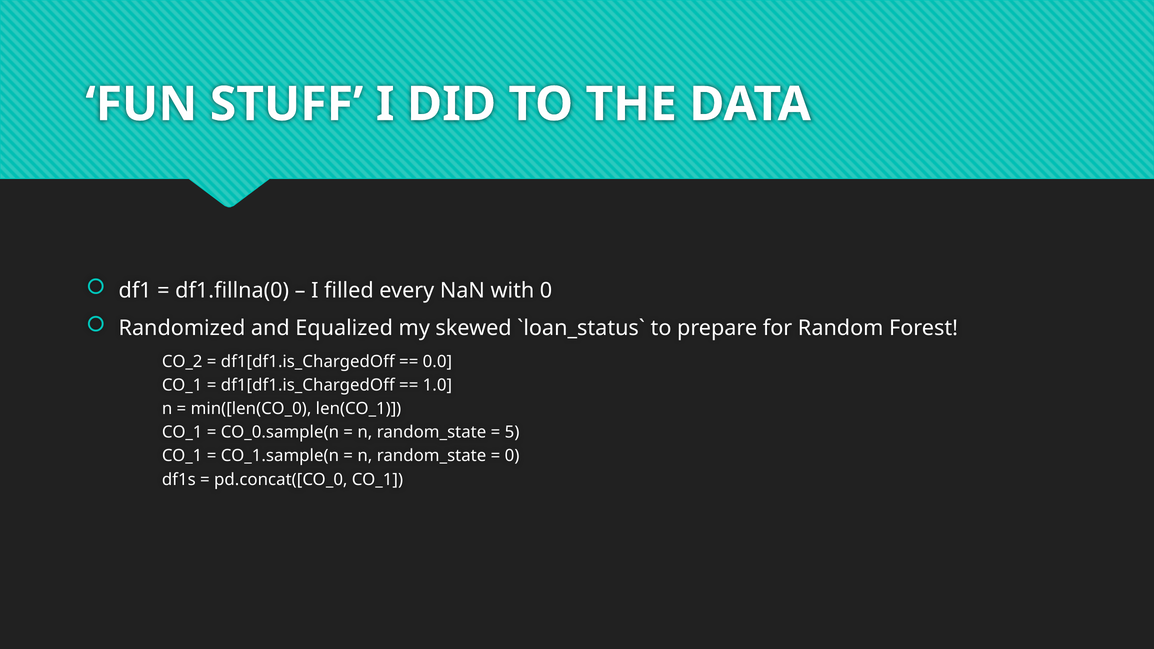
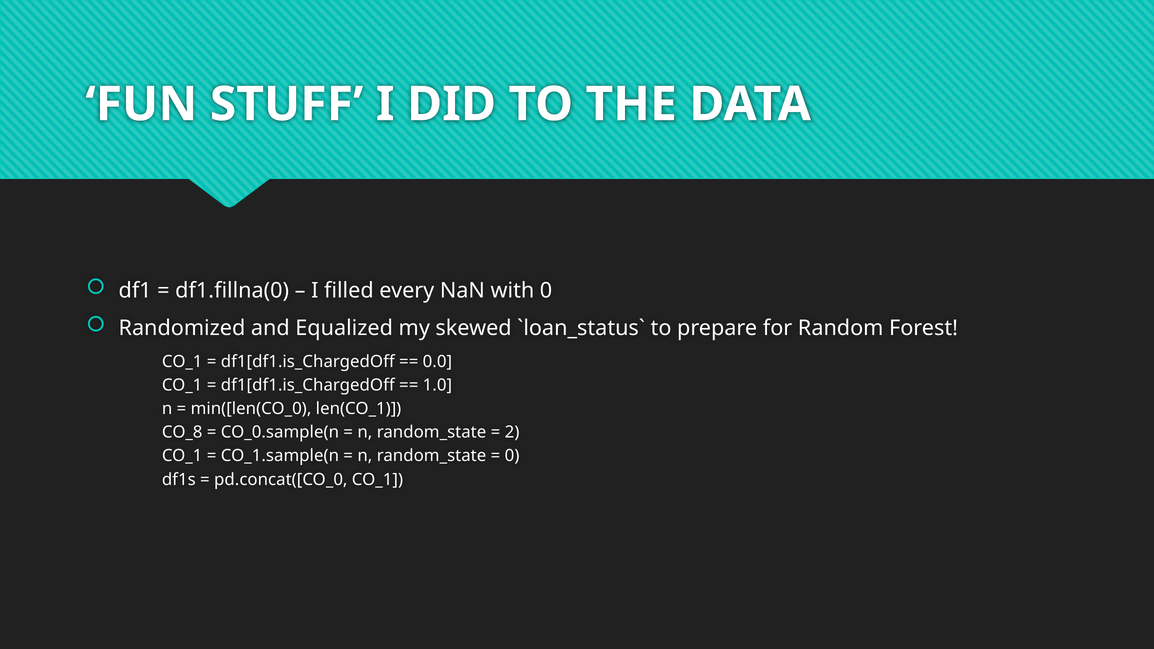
CO_2 at (182, 362): CO_2 -> CO_1
CO_1 at (182, 432): CO_1 -> CO_8
5: 5 -> 2
